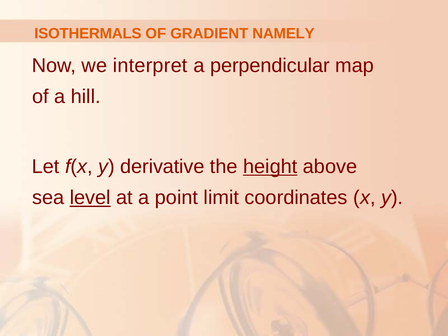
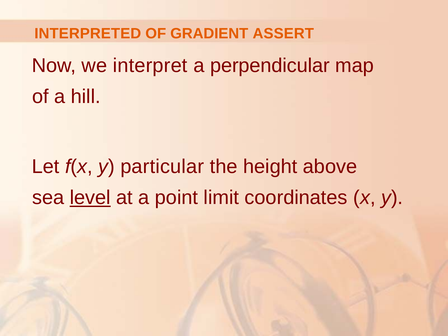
ISOTHERMALS: ISOTHERMALS -> INTERPRETED
NAMELY: NAMELY -> ASSERT
derivative: derivative -> particular
height underline: present -> none
